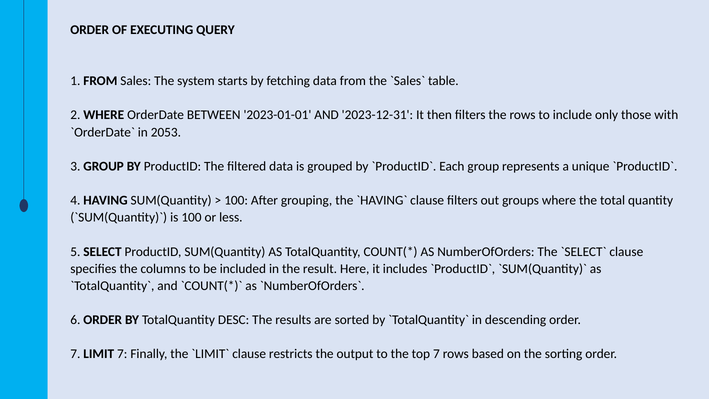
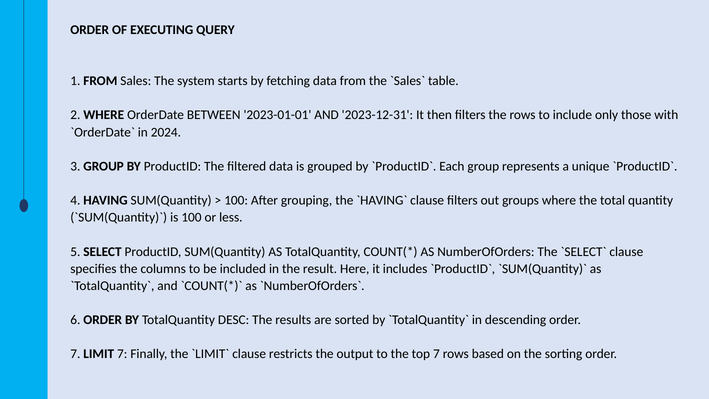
2053: 2053 -> 2024
